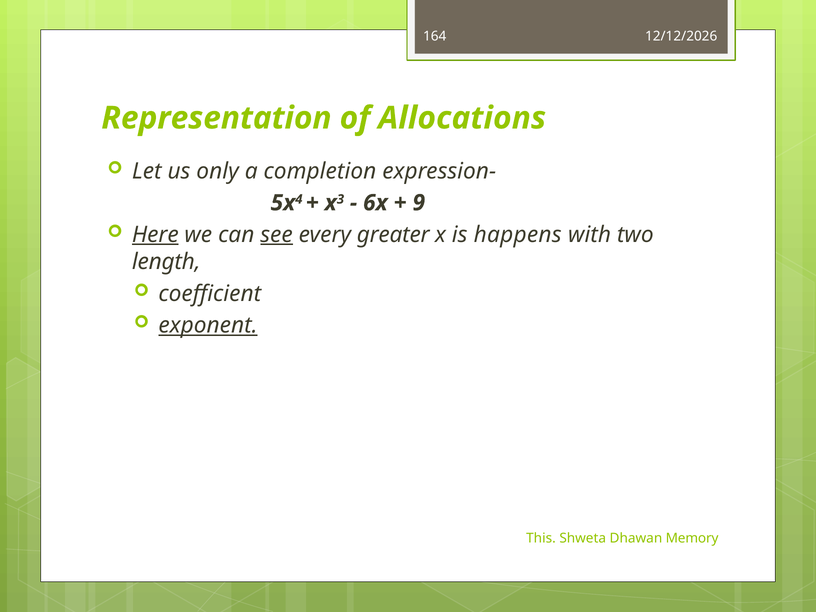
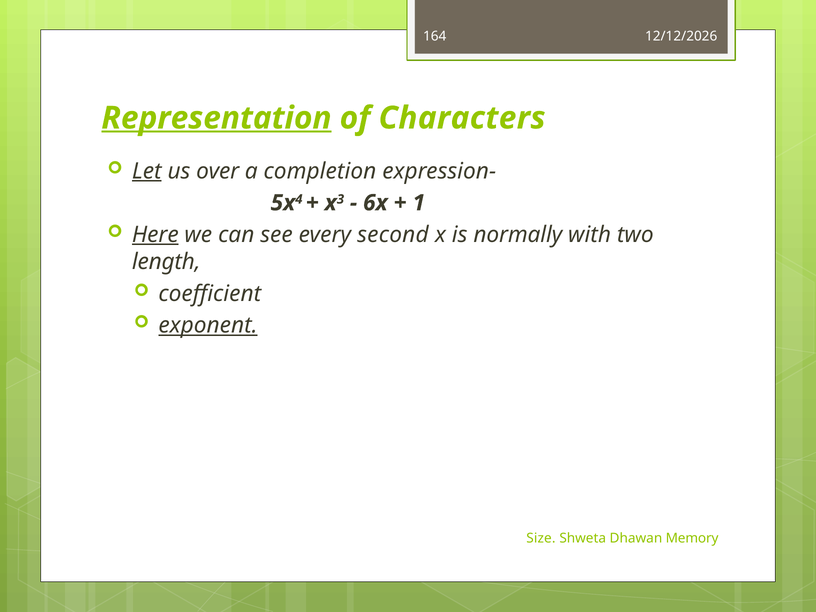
Representation underline: none -> present
Allocations: Allocations -> Characters
Let underline: none -> present
only: only -> over
9: 9 -> 1
see underline: present -> none
greater: greater -> second
happens: happens -> normally
This: This -> Size
